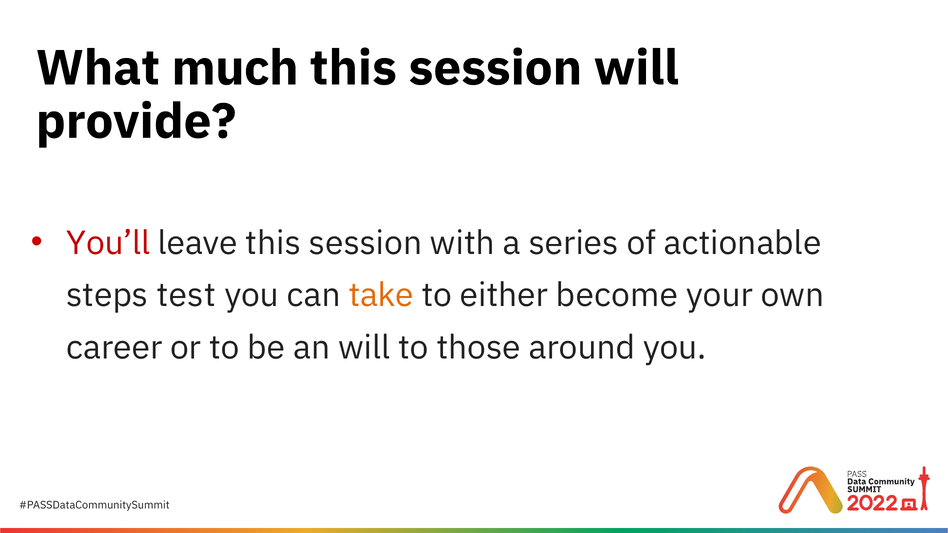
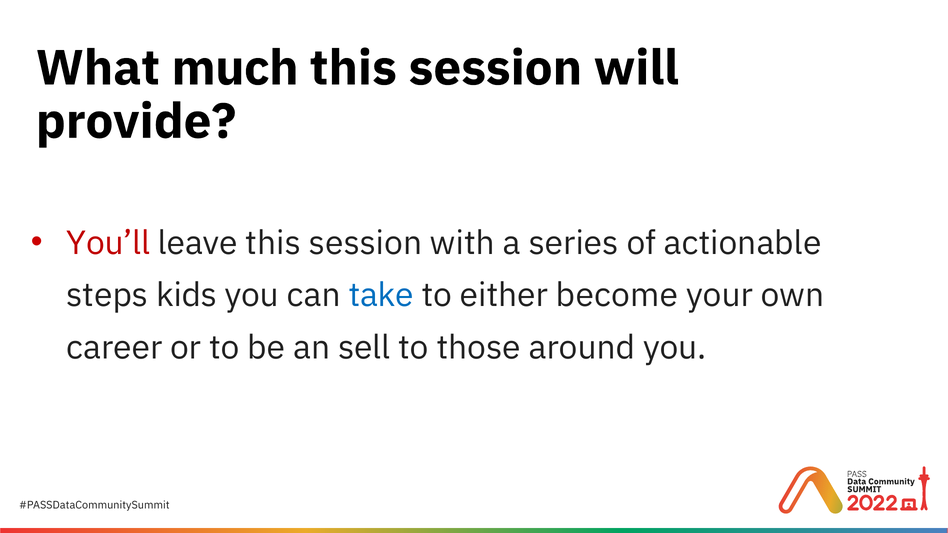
test: test -> kids
take colour: orange -> blue
an will: will -> sell
